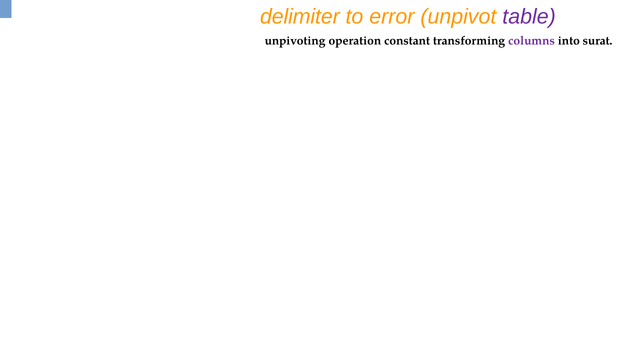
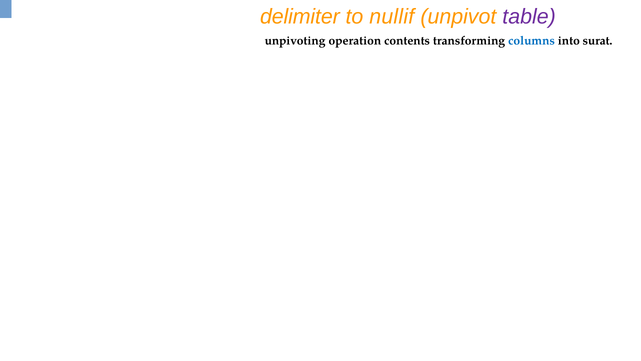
error: error -> nullif
constant: constant -> contents
columns colour: purple -> blue
